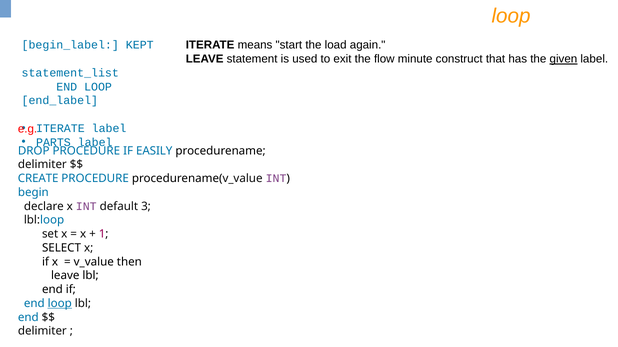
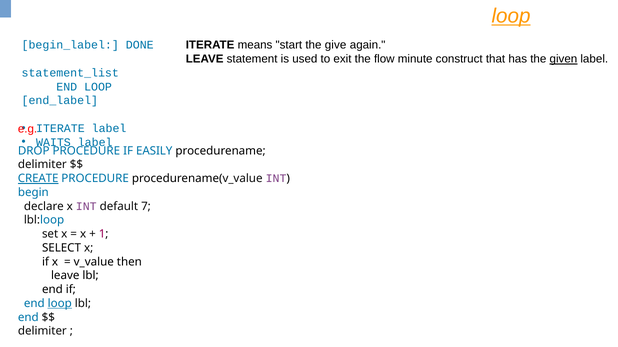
loop at (511, 16) underline: none -> present
load: load -> give
KEPT: KEPT -> DONE
PARTS: PARTS -> WAITS
CREATE underline: none -> present
3: 3 -> 7
